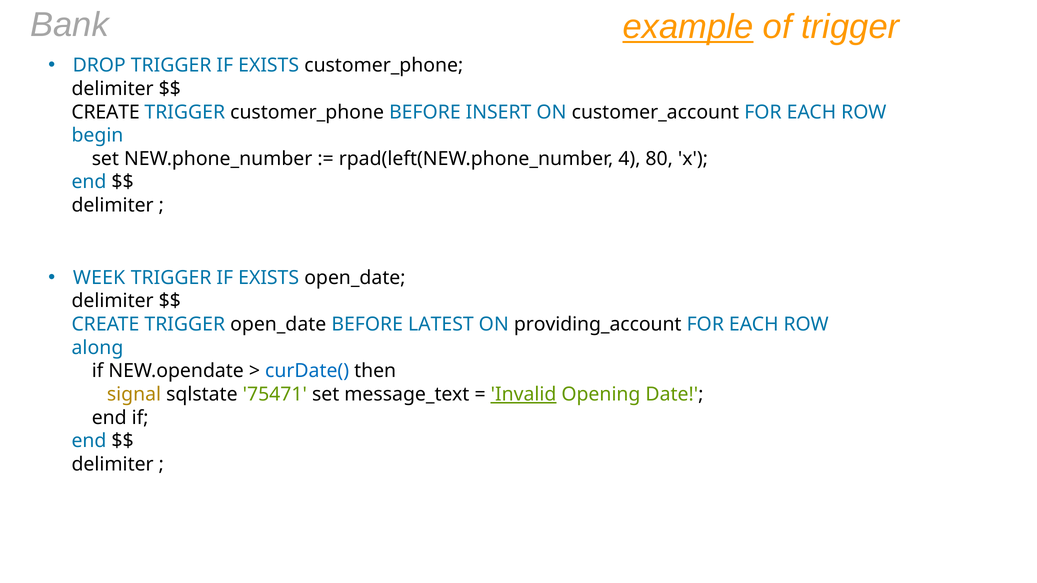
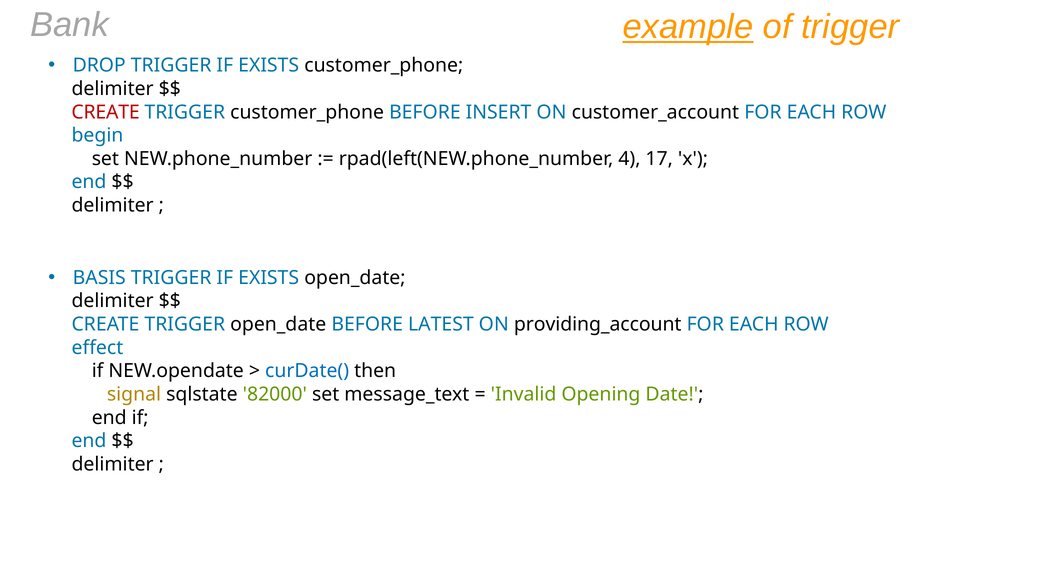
CREATE at (106, 112) colour: black -> red
80: 80 -> 17
WEEK: WEEK -> BASIS
along: along -> effect
75471: 75471 -> 82000
Invalid underline: present -> none
